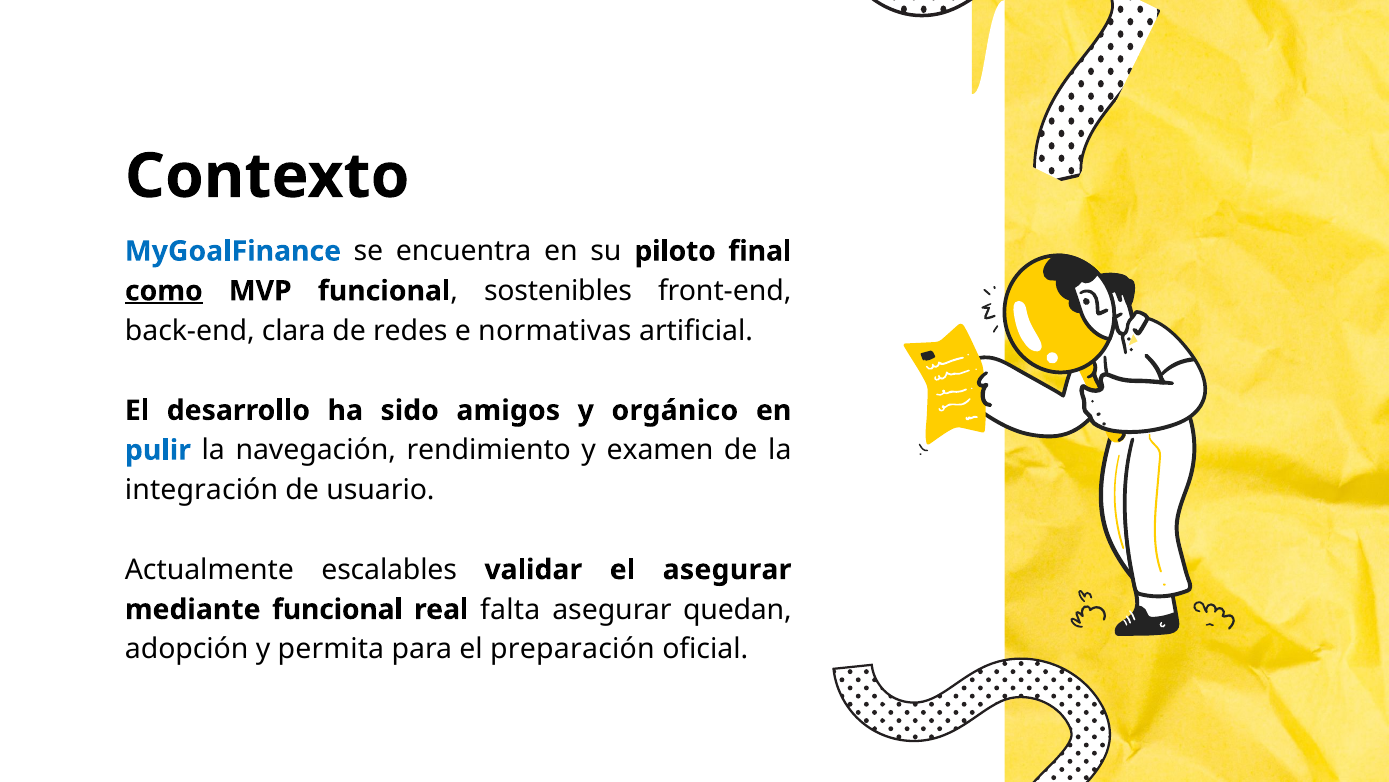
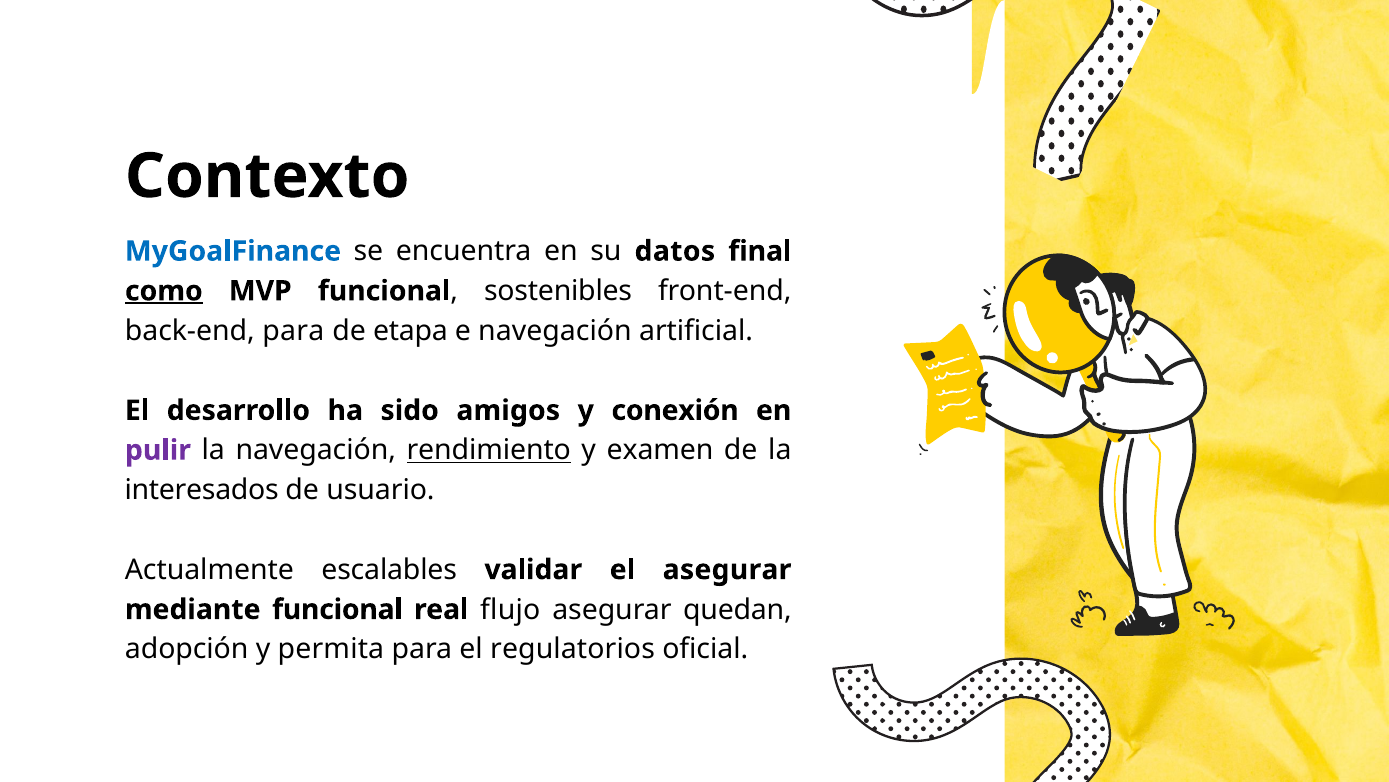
piloto: piloto -> datos
back-end clara: clara -> para
redes: redes -> etapa
e normativas: normativas -> navegación
orgánico: orgánico -> conexión
pulir colour: blue -> purple
rendimiento underline: none -> present
integración: integración -> interesados
falta: falta -> flujo
preparación: preparación -> regulatorios
